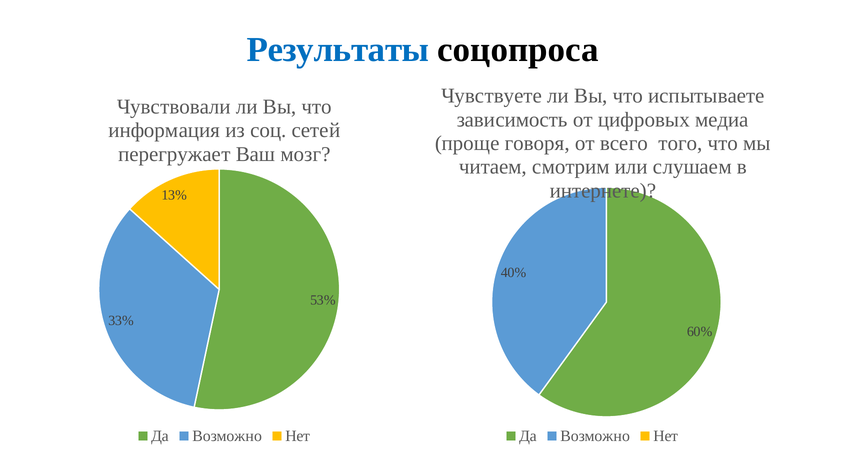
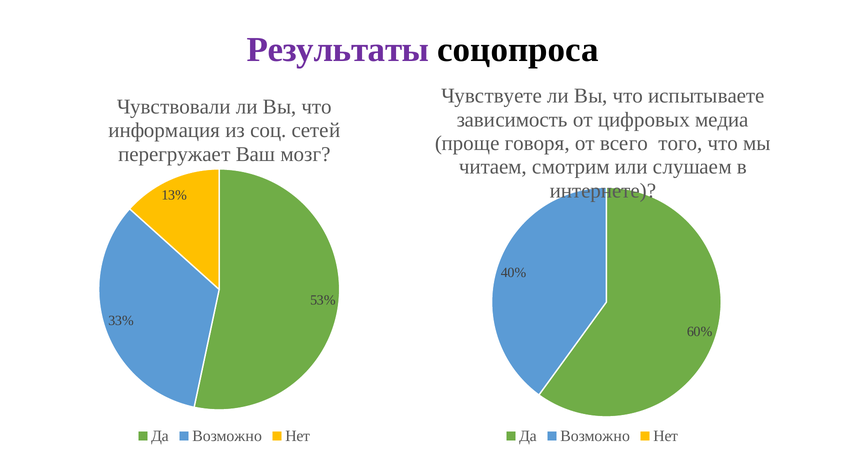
Результаты colour: blue -> purple
